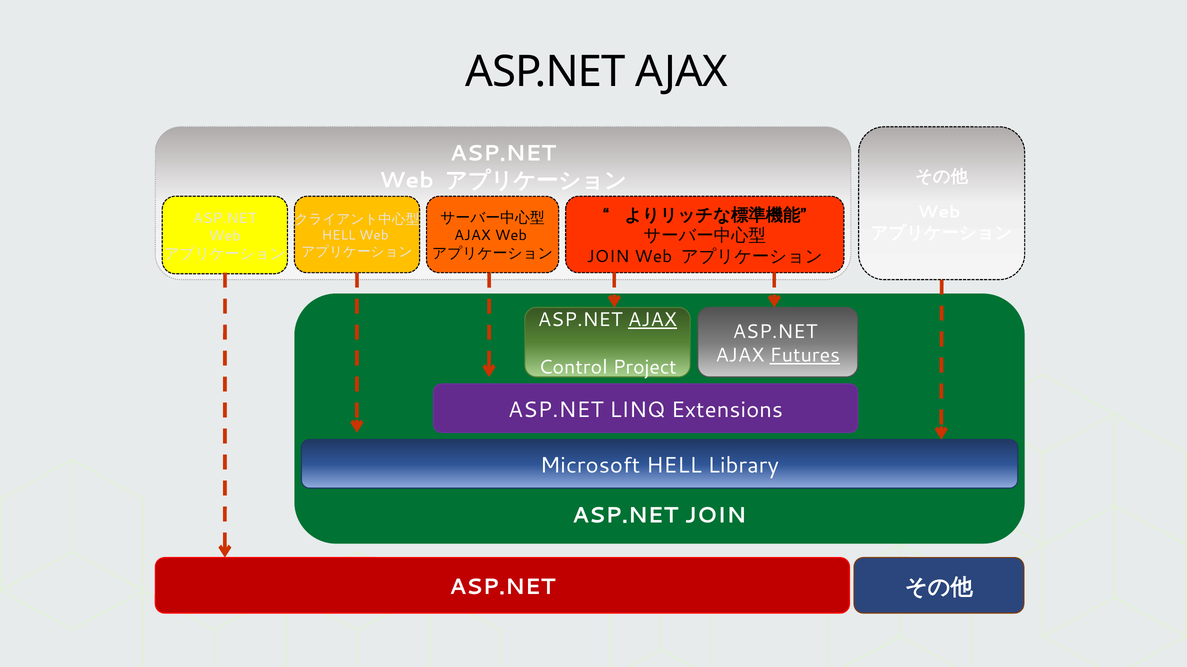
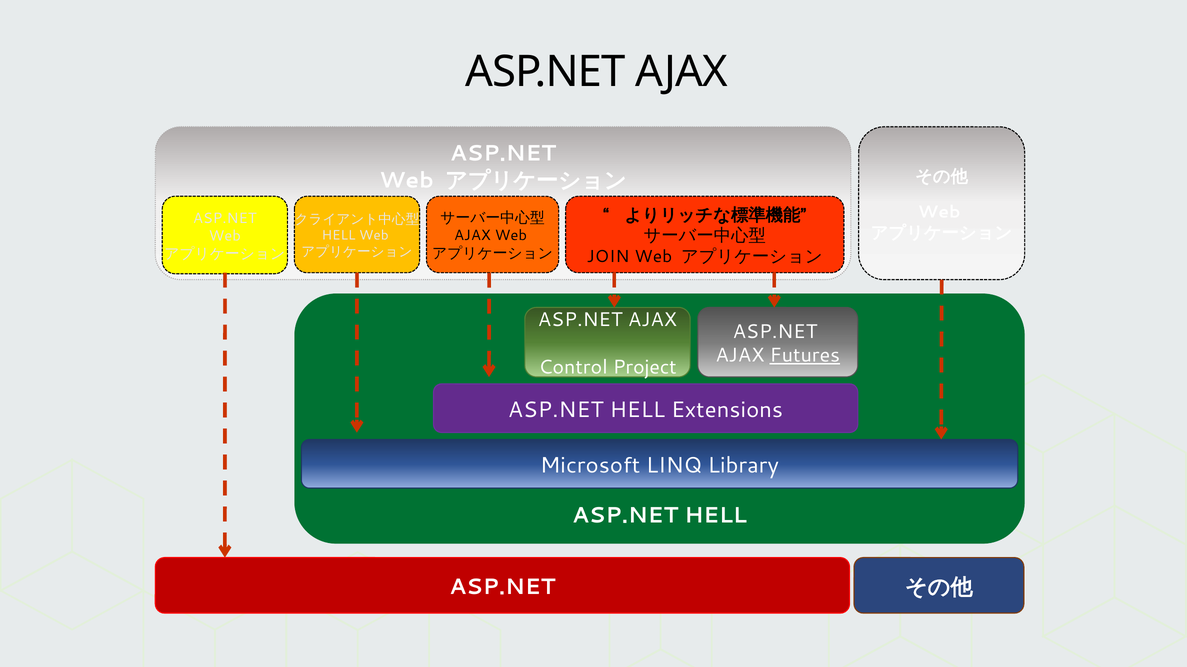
AJAX at (652, 320) underline: present -> none
LINQ at (637, 410): LINQ -> HELL
Microsoft HELL: HELL -> LINQ
JOIN at (715, 516): JOIN -> HELL
